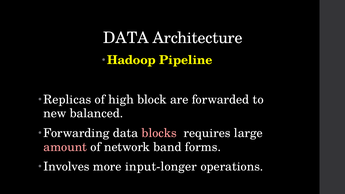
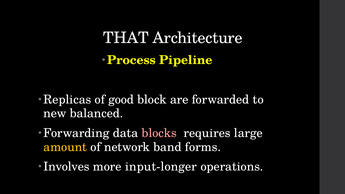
DATA at (126, 38): DATA -> THAT
Hadoop: Hadoop -> Process
high: high -> good
amount colour: pink -> yellow
